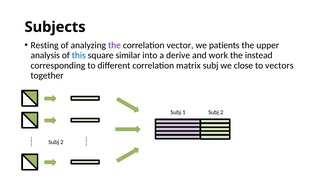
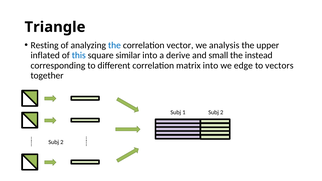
Subjects: Subjects -> Triangle
the at (114, 45) colour: purple -> blue
patients: patients -> analysis
analysis: analysis -> inflated
work: work -> small
matrix subj: subj -> into
close: close -> edge
